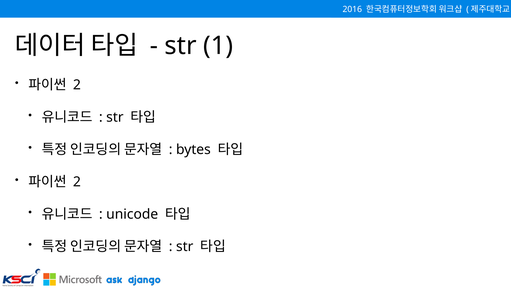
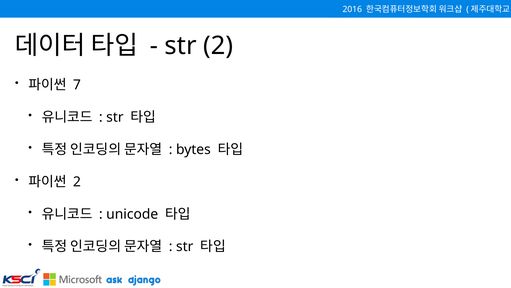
str 1: 1 -> 2
2 at (77, 85): 2 -> 7
